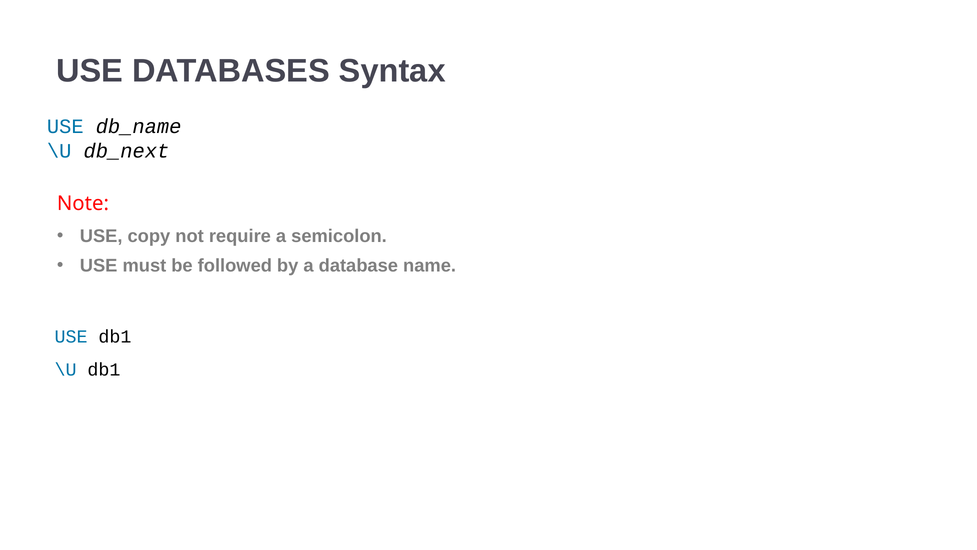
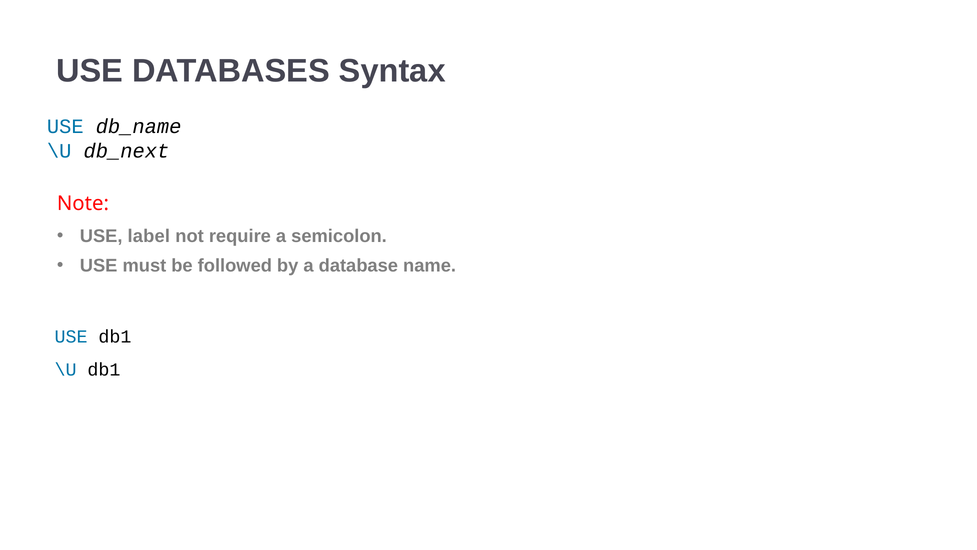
copy: copy -> label
